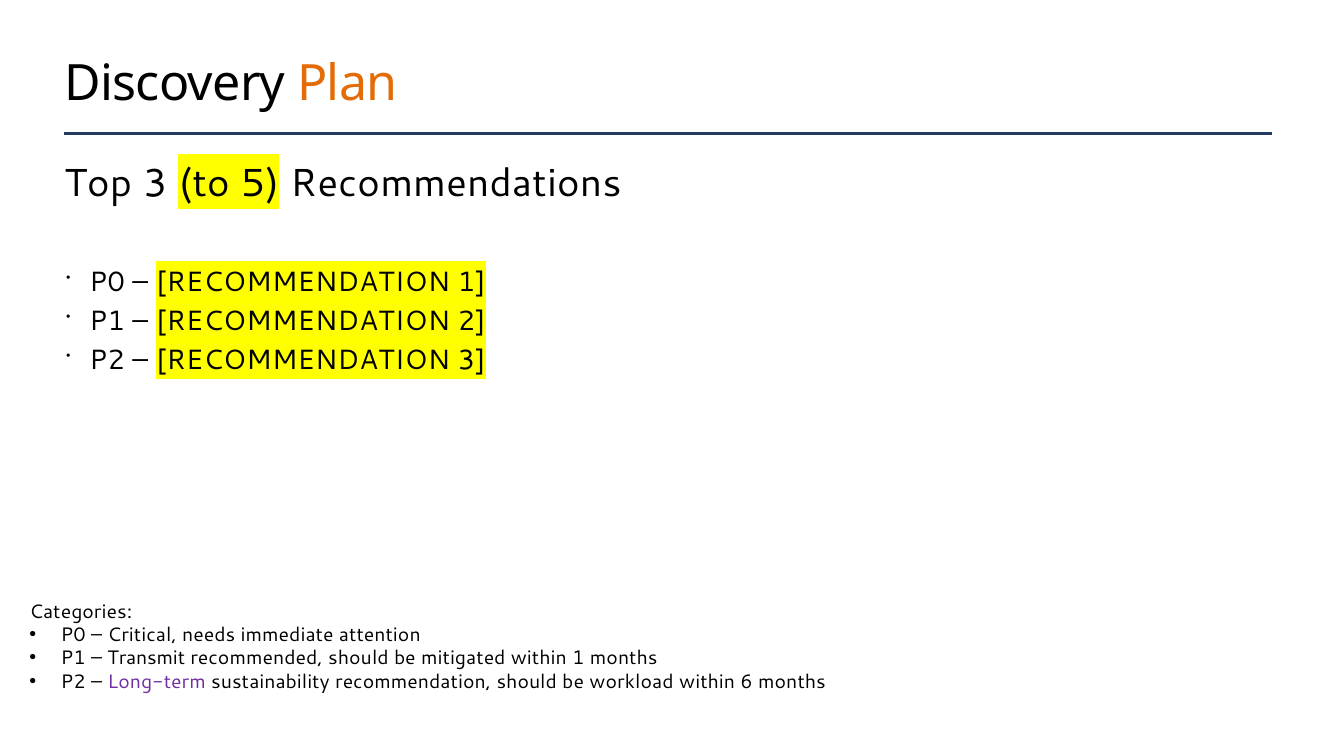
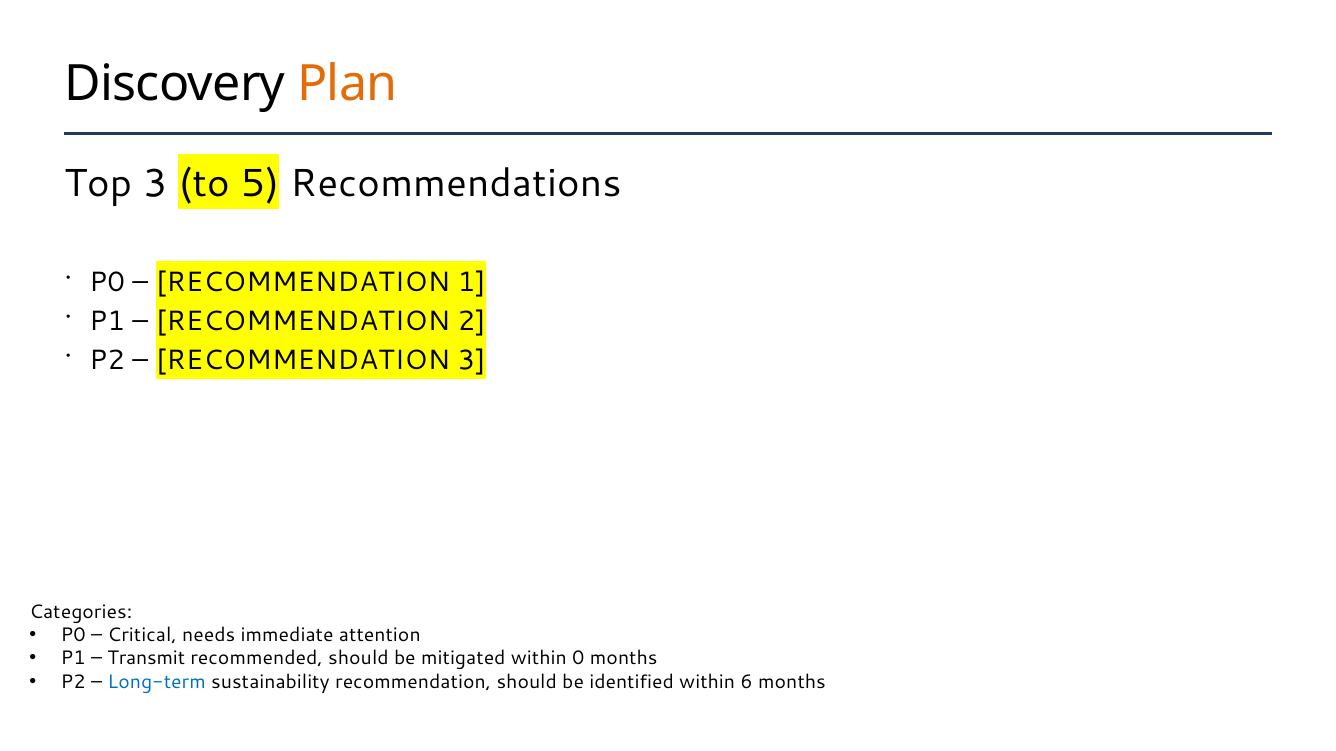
within 1: 1 -> 0
Long-term colour: purple -> blue
workload: workload -> identified
